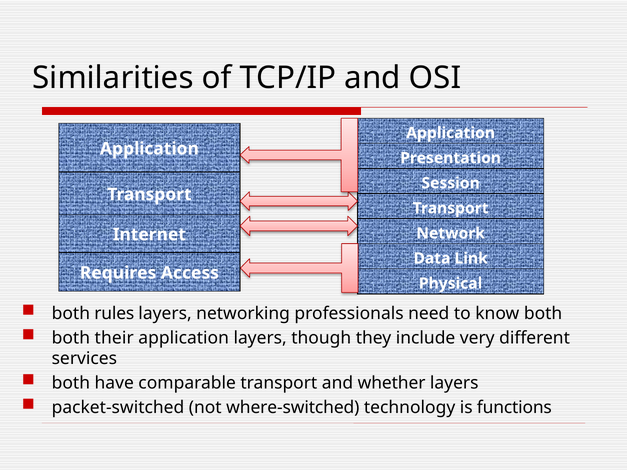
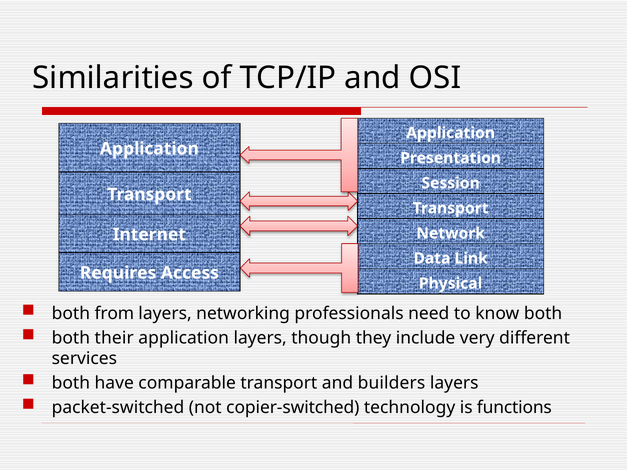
rules: rules -> from
whether: whether -> builders
where-switched: where-switched -> copier-switched
